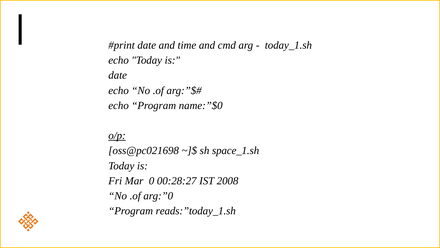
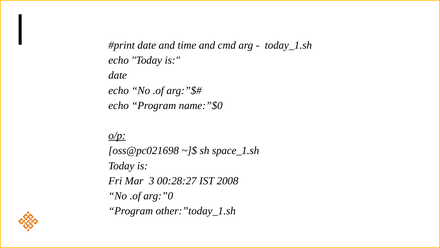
0: 0 -> 3
reads:”today_1.sh: reads:”today_1.sh -> other:”today_1.sh
